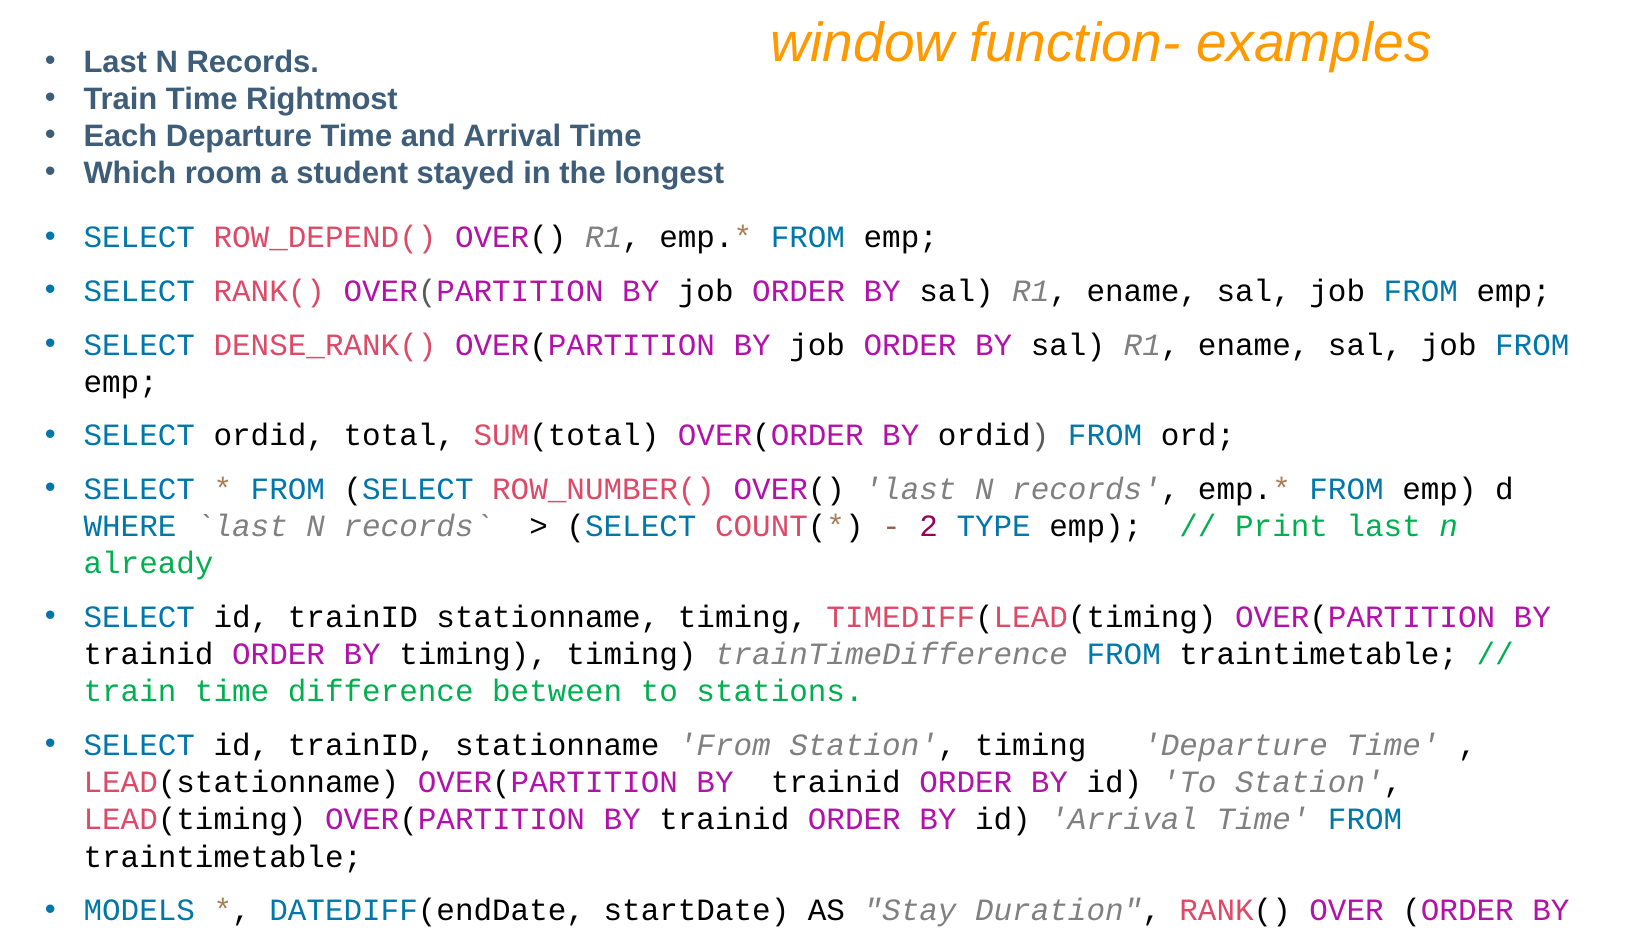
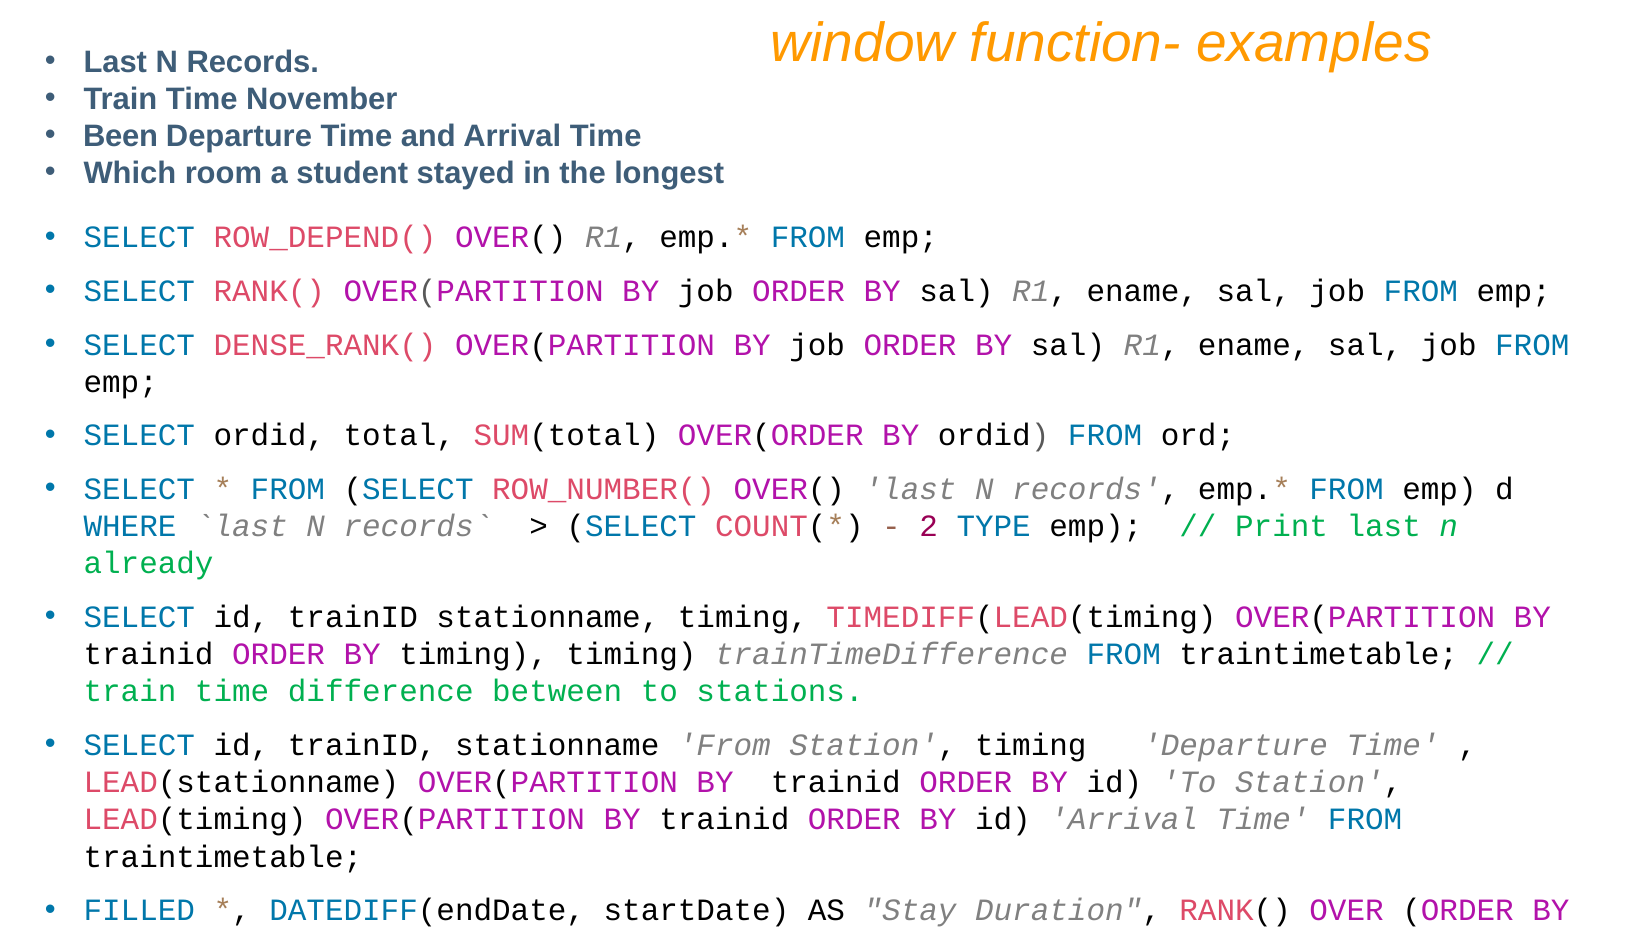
Rightmost: Rightmost -> November
Each: Each -> Been
MODELS: MODELS -> FILLED
